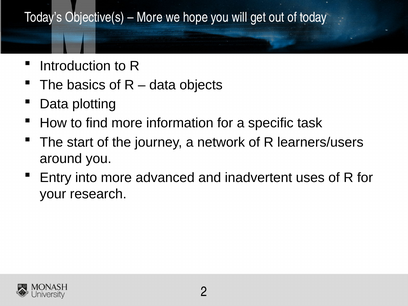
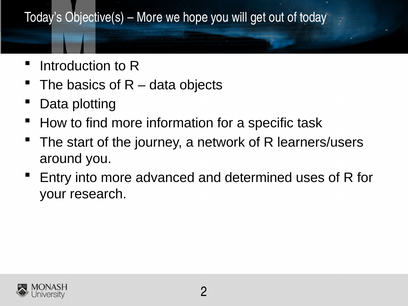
inadvertent: inadvertent -> determined
